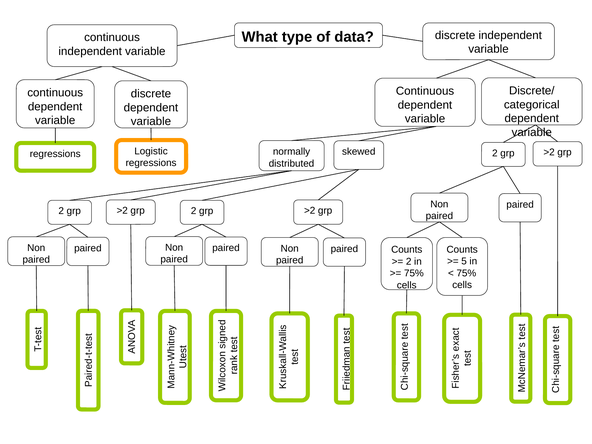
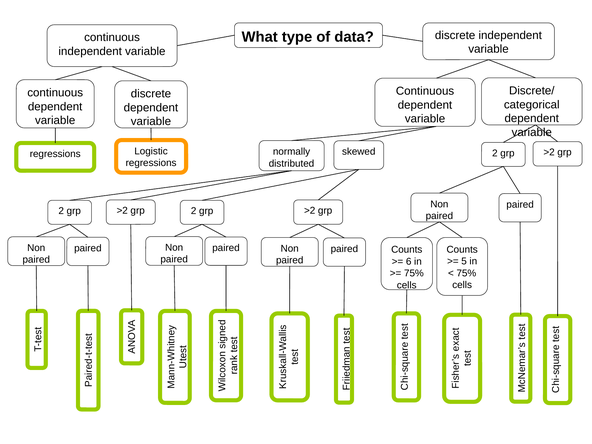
2 at (409, 261): 2 -> 6
